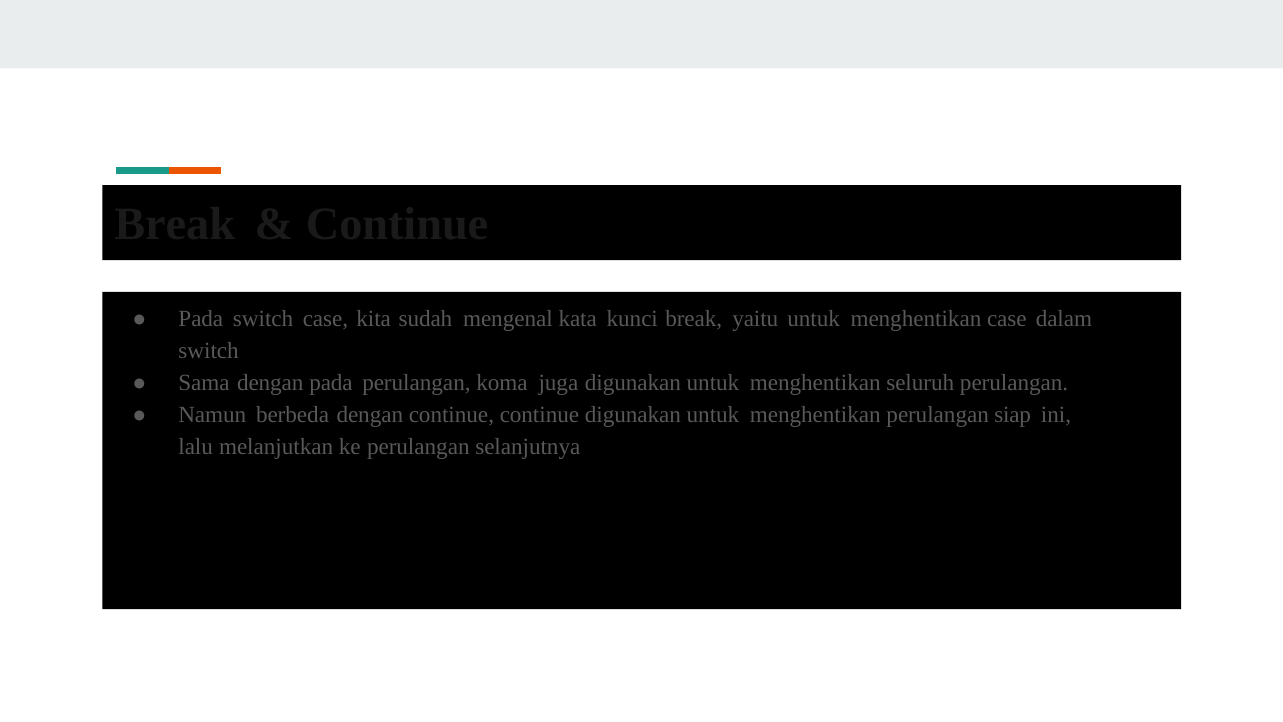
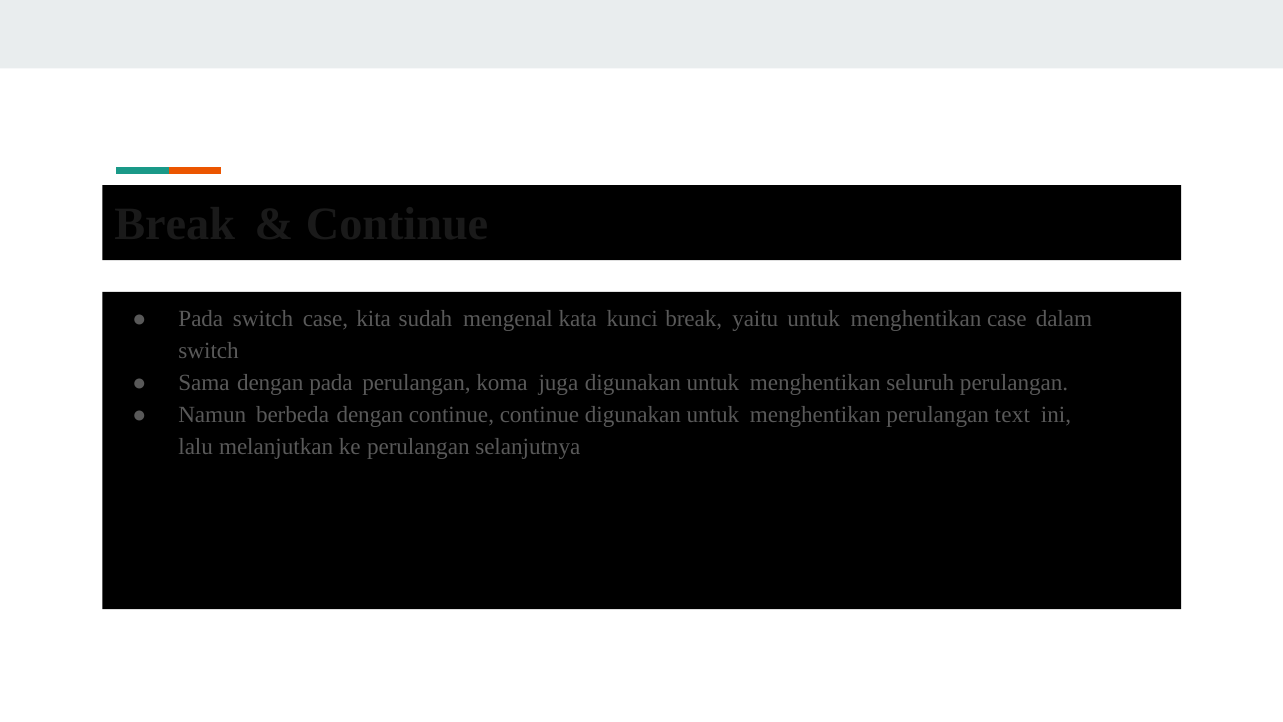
siap: siap -> text
